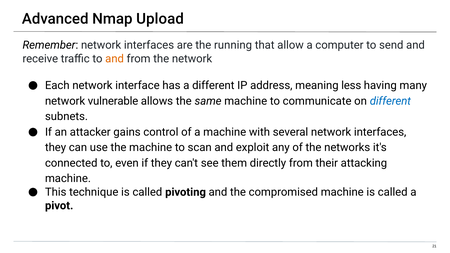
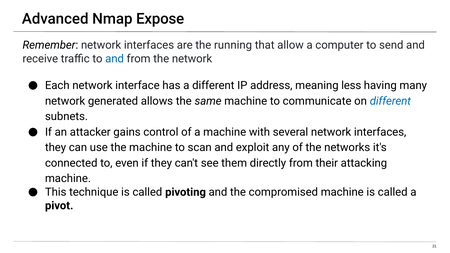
Upload: Upload -> Expose
and at (115, 59) colour: orange -> blue
vulnerable: vulnerable -> generated
